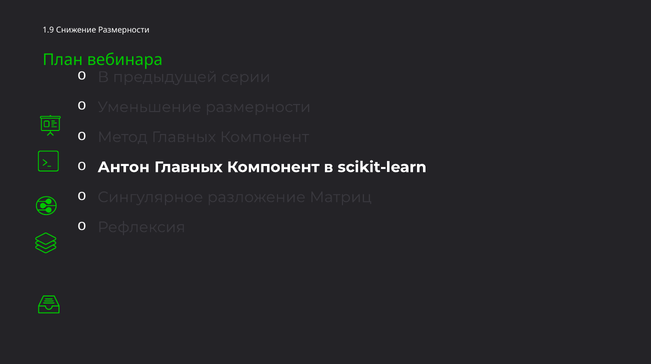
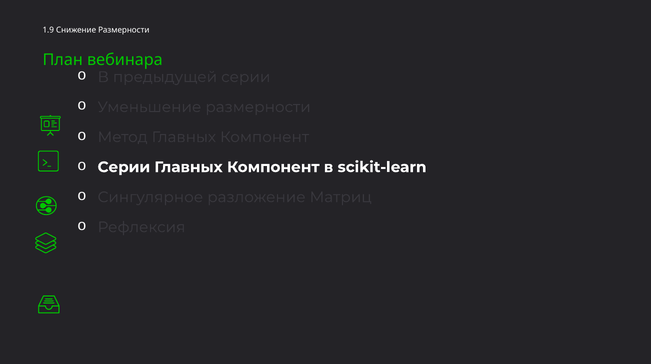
Антон at (124, 167): Антон -> Серии
